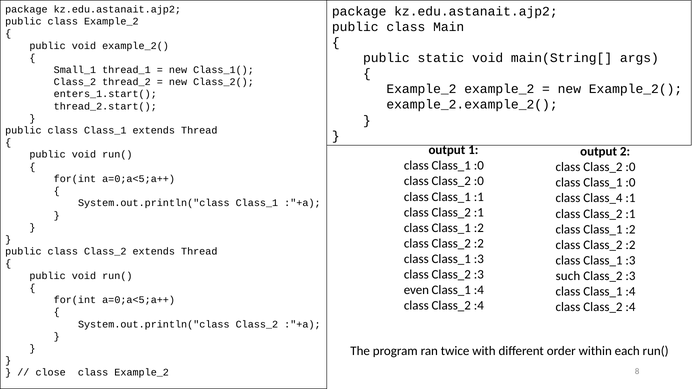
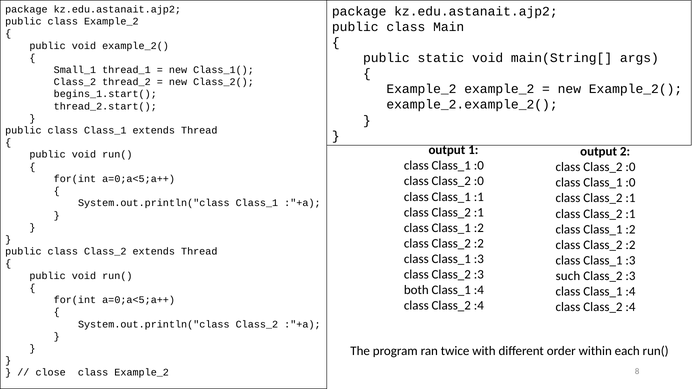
enters_1.start(: enters_1.start( -> begins_1.start(
Class_4 at (603, 198): Class_4 -> Class_2
even: even -> both
